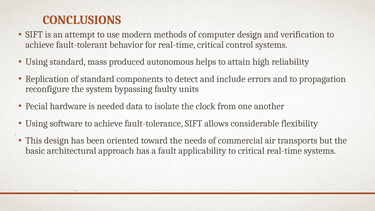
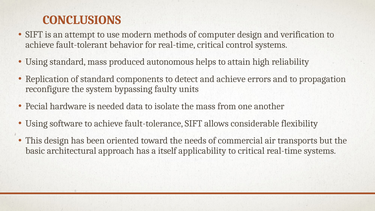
and include: include -> achieve
the clock: clock -> mass
fault: fault -> itself
